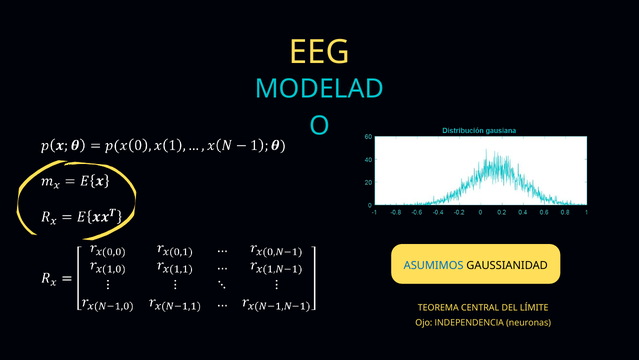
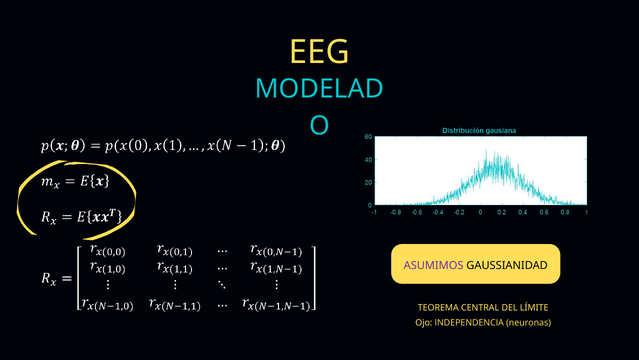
ASUMIMOS colour: blue -> purple
